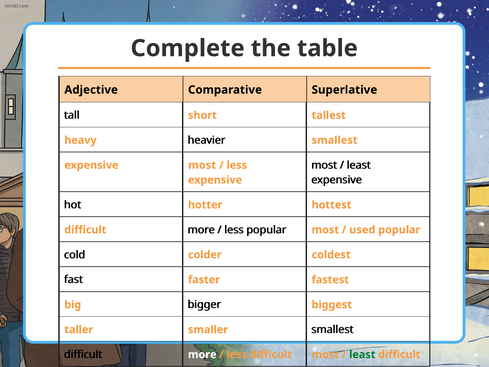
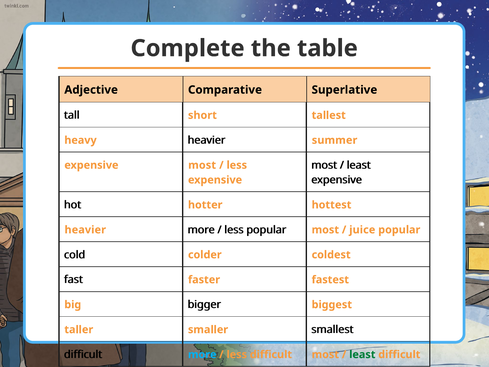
smallest at (335, 140): smallest -> summer
difficult at (85, 230): difficult -> heavier
used: used -> juice
more at (202, 354) colour: white -> light blue
